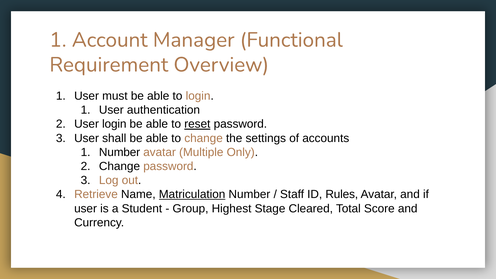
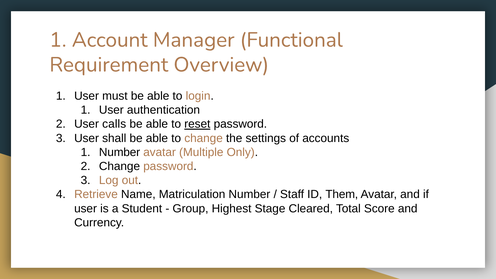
User login: login -> calls
Matriculation underline: present -> none
Rules: Rules -> Them
